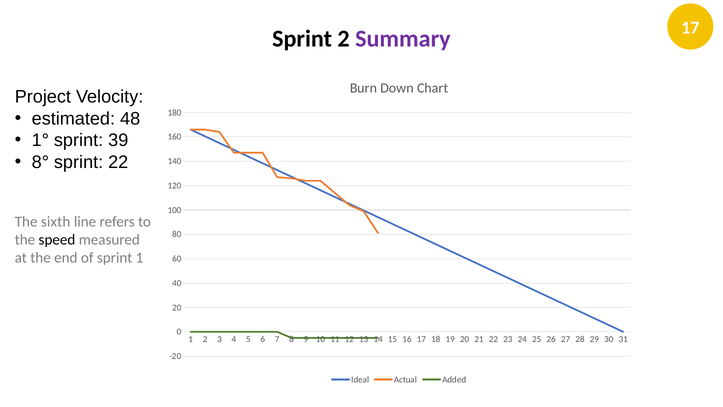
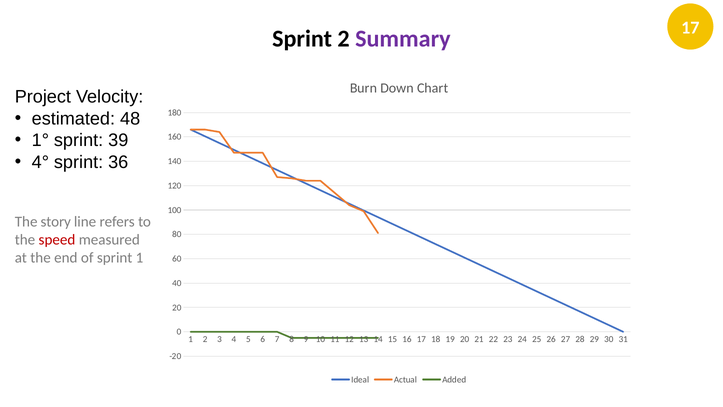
8°: 8° -> 4°
sprint 22: 22 -> 36
sixth: sixth -> story
speed colour: black -> red
